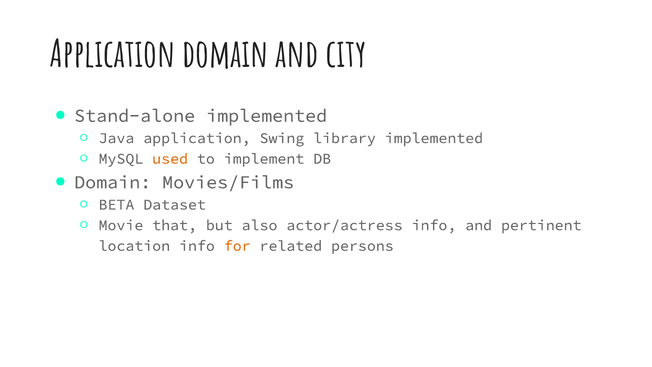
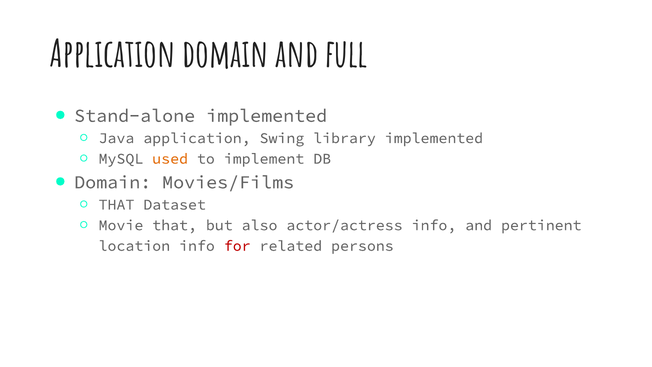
city: city -> full
BETA at (117, 205): BETA -> THAT
for colour: orange -> red
